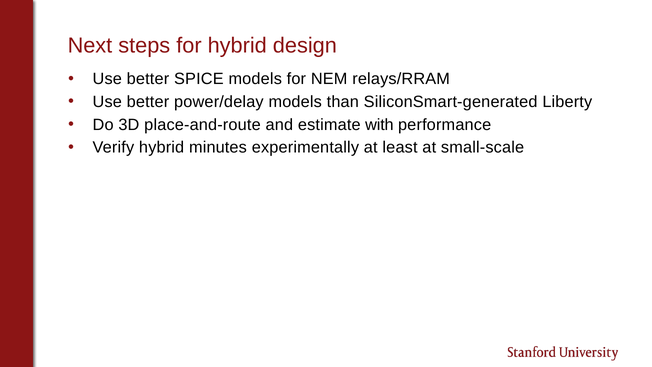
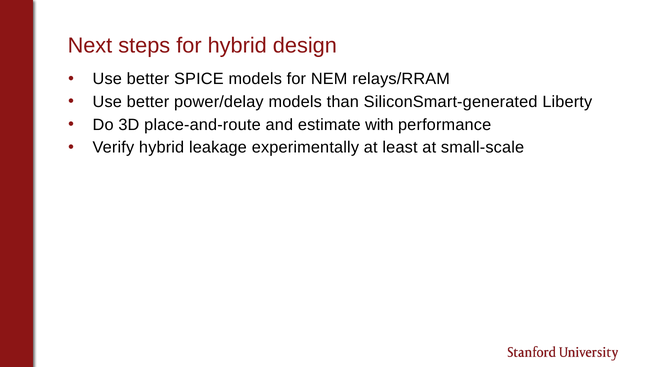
minutes: minutes -> leakage
